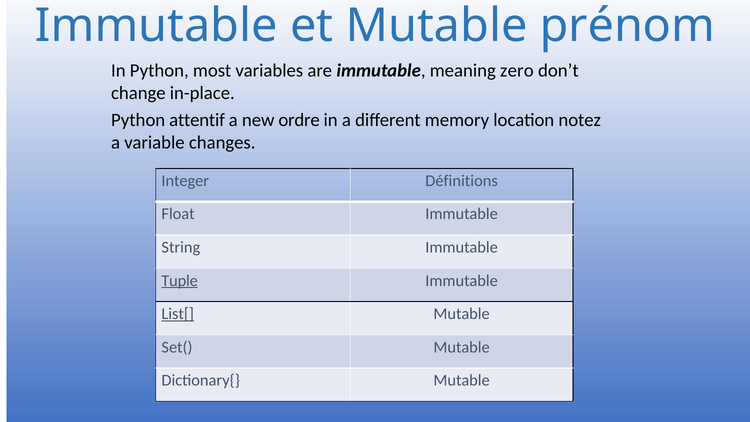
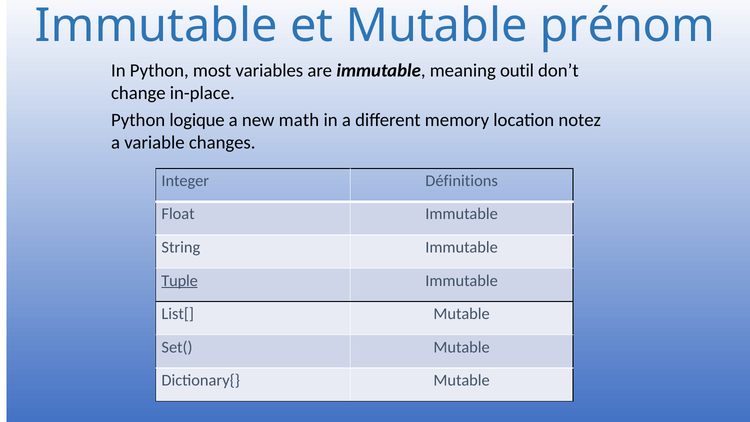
zero: zero -> outil
attentif: attentif -> logique
ordre: ordre -> math
List[ underline: present -> none
